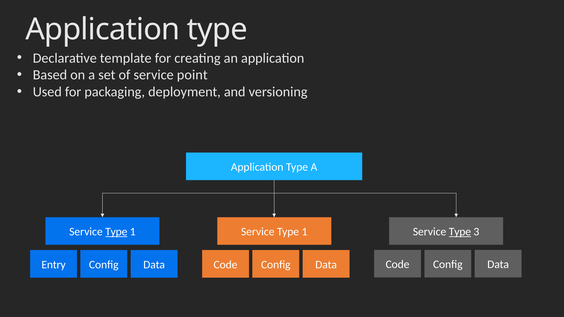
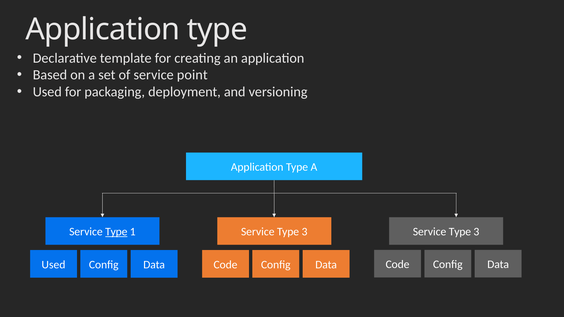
1 Service Type 1: 1 -> 3
Type at (460, 232) underline: present -> none
Entry at (54, 265): Entry -> Used
